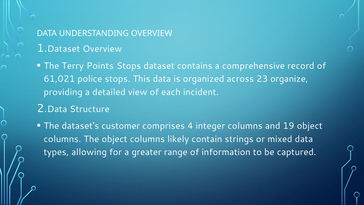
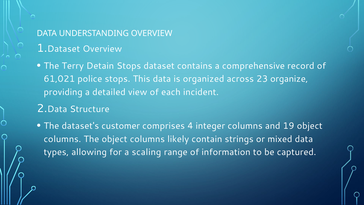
Points: Points -> Detain
greater: greater -> scaling
